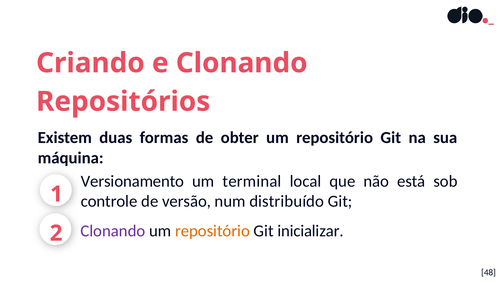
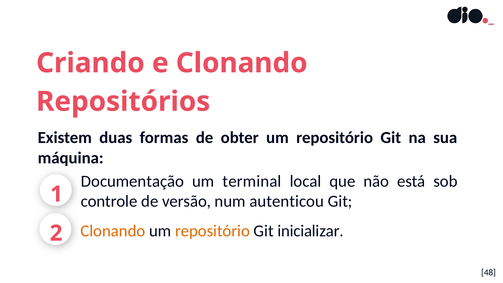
Versionamento: Versionamento -> Documentação
distribuído: distribuído -> autenticou
Clonando at (113, 231) colour: purple -> orange
